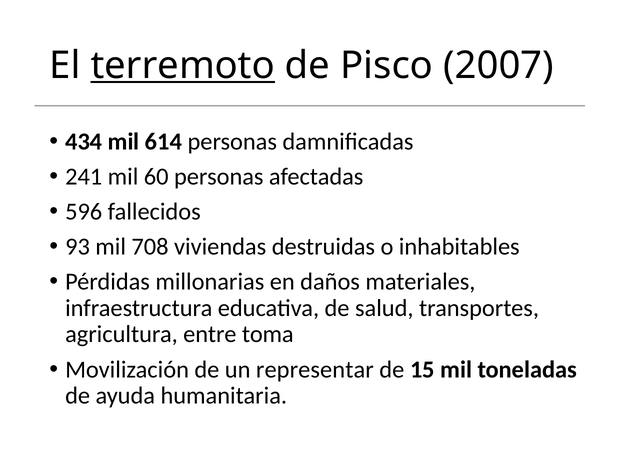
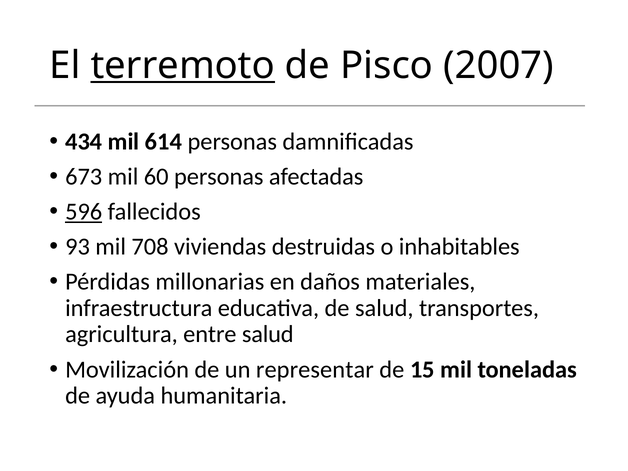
241: 241 -> 673
596 underline: none -> present
entre toma: toma -> salud
